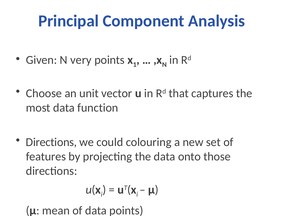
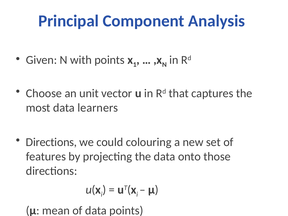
very: very -> with
function: function -> learners
